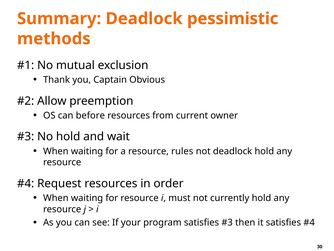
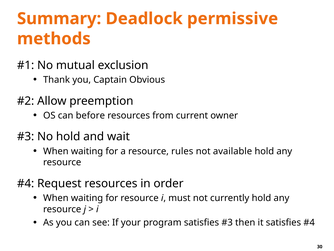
pessimistic: pessimistic -> permissive
not deadlock: deadlock -> available
